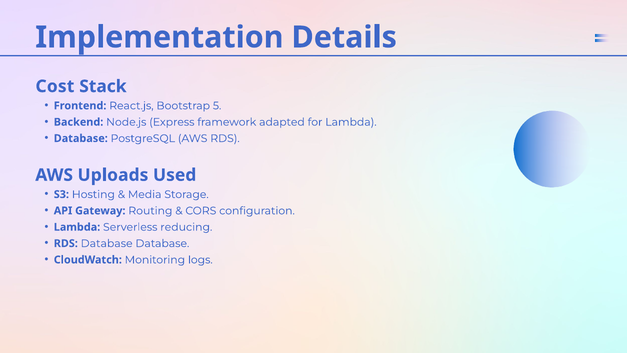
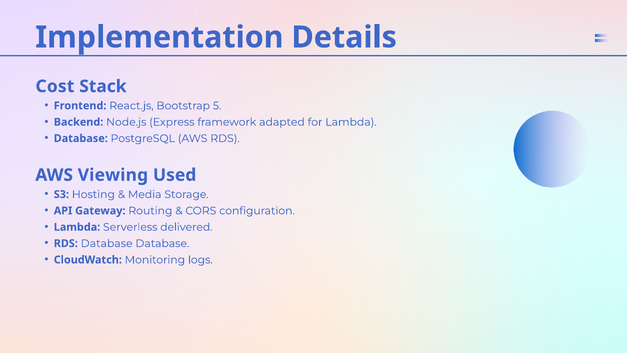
Uploads: Uploads -> Viewing
reducing: reducing -> delivered
